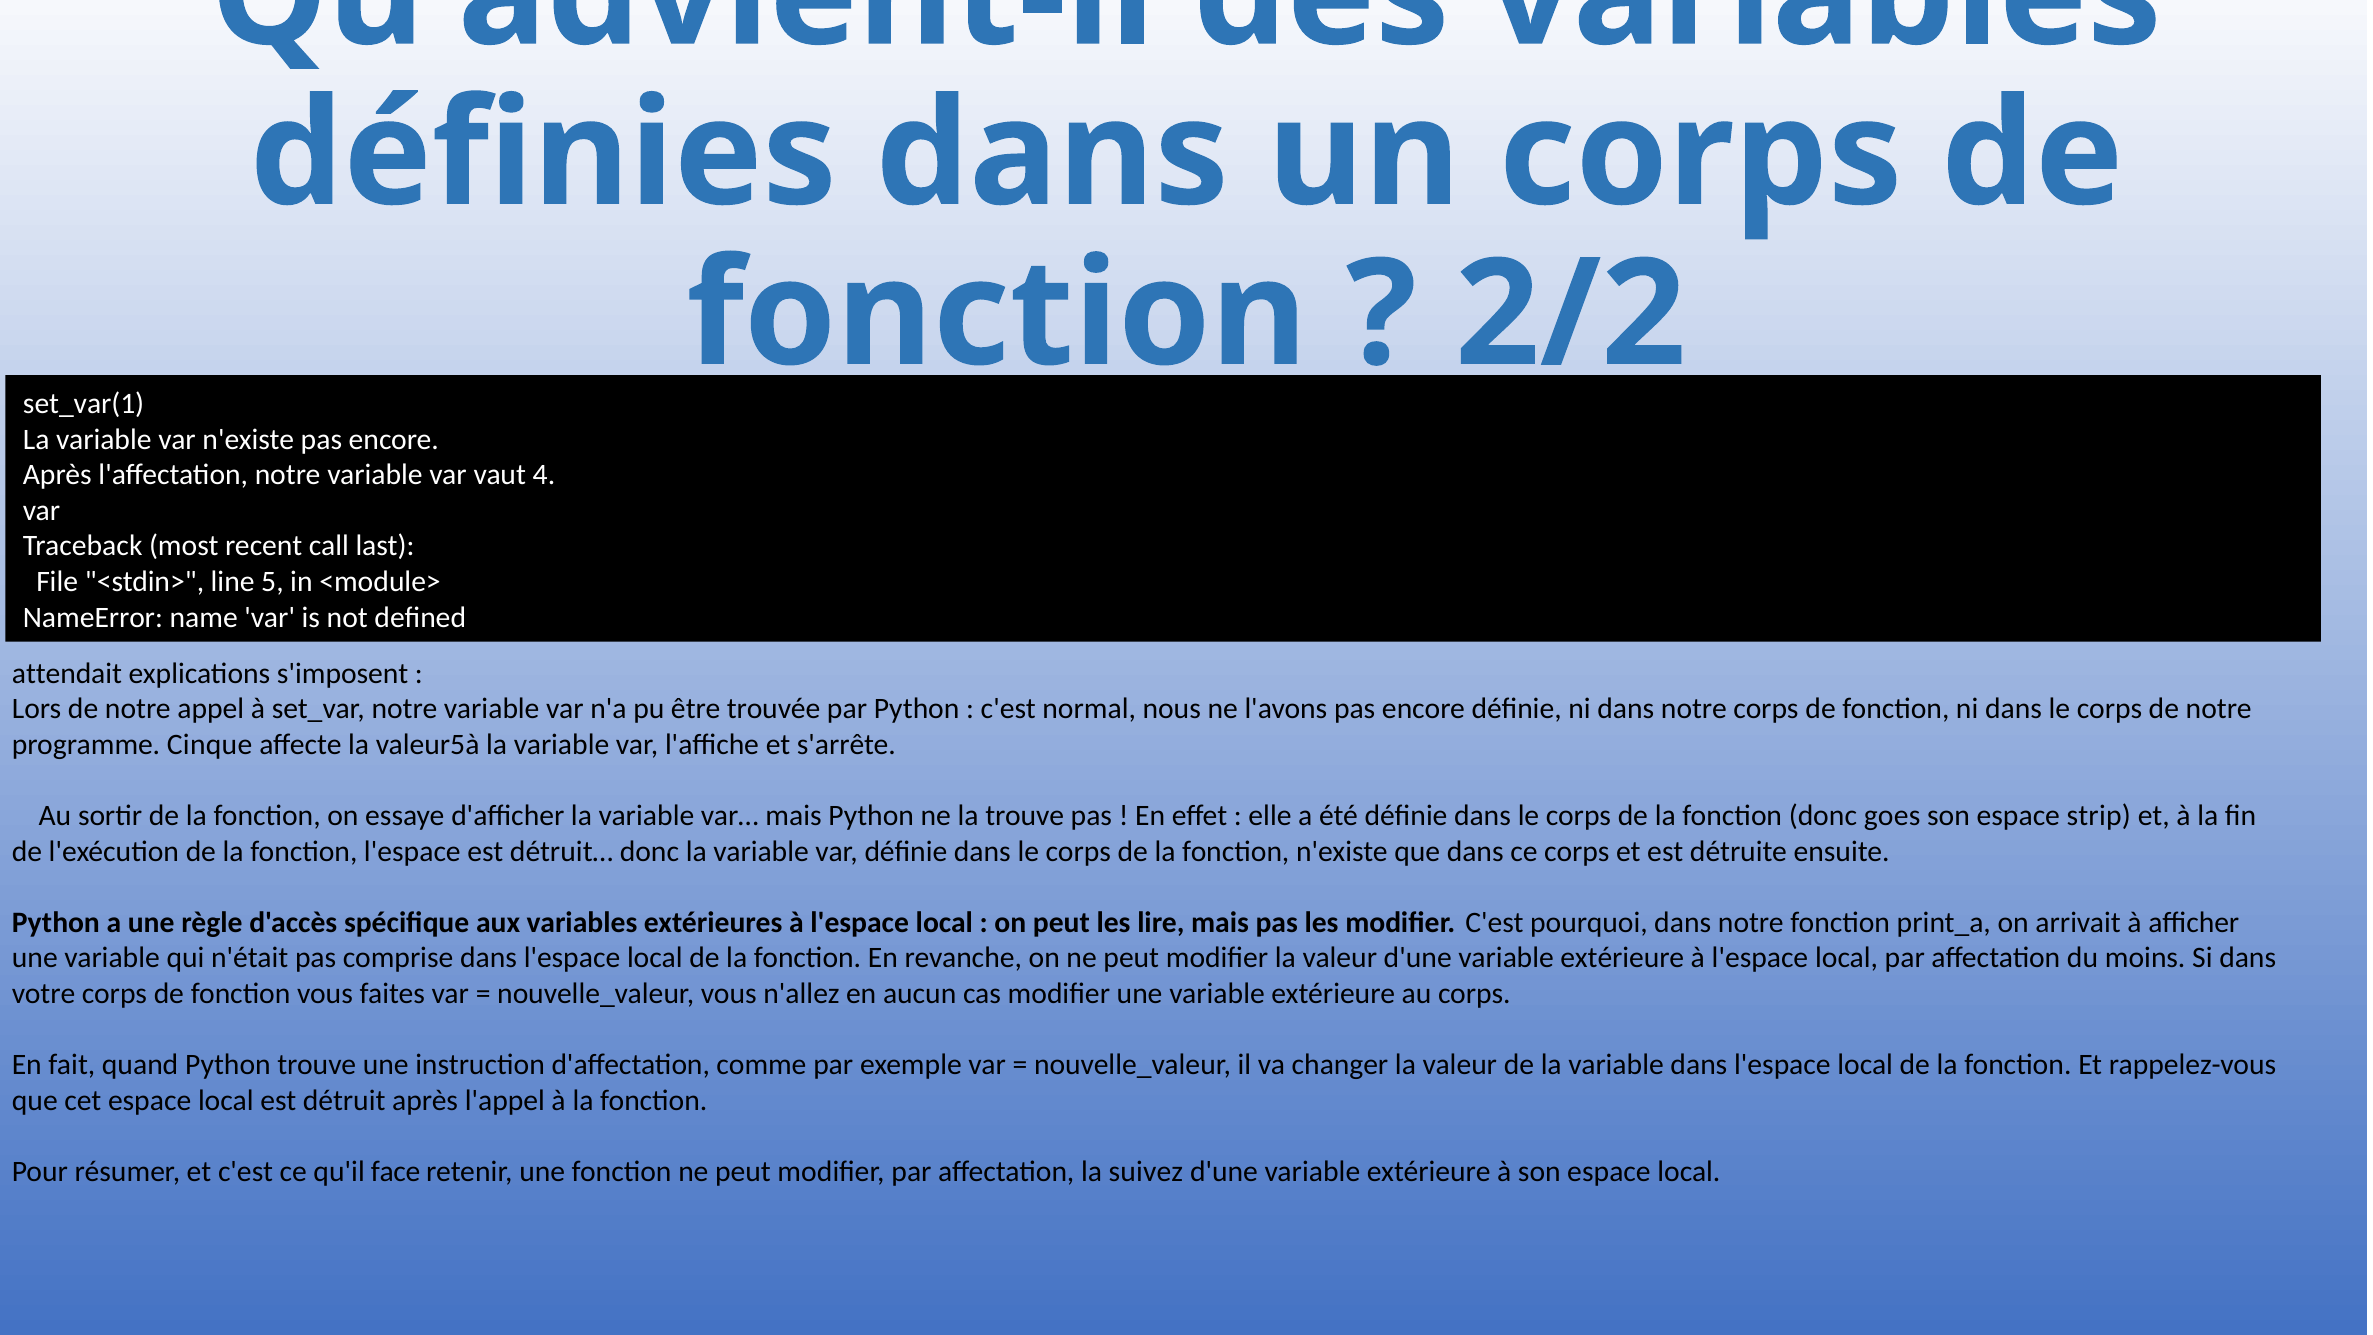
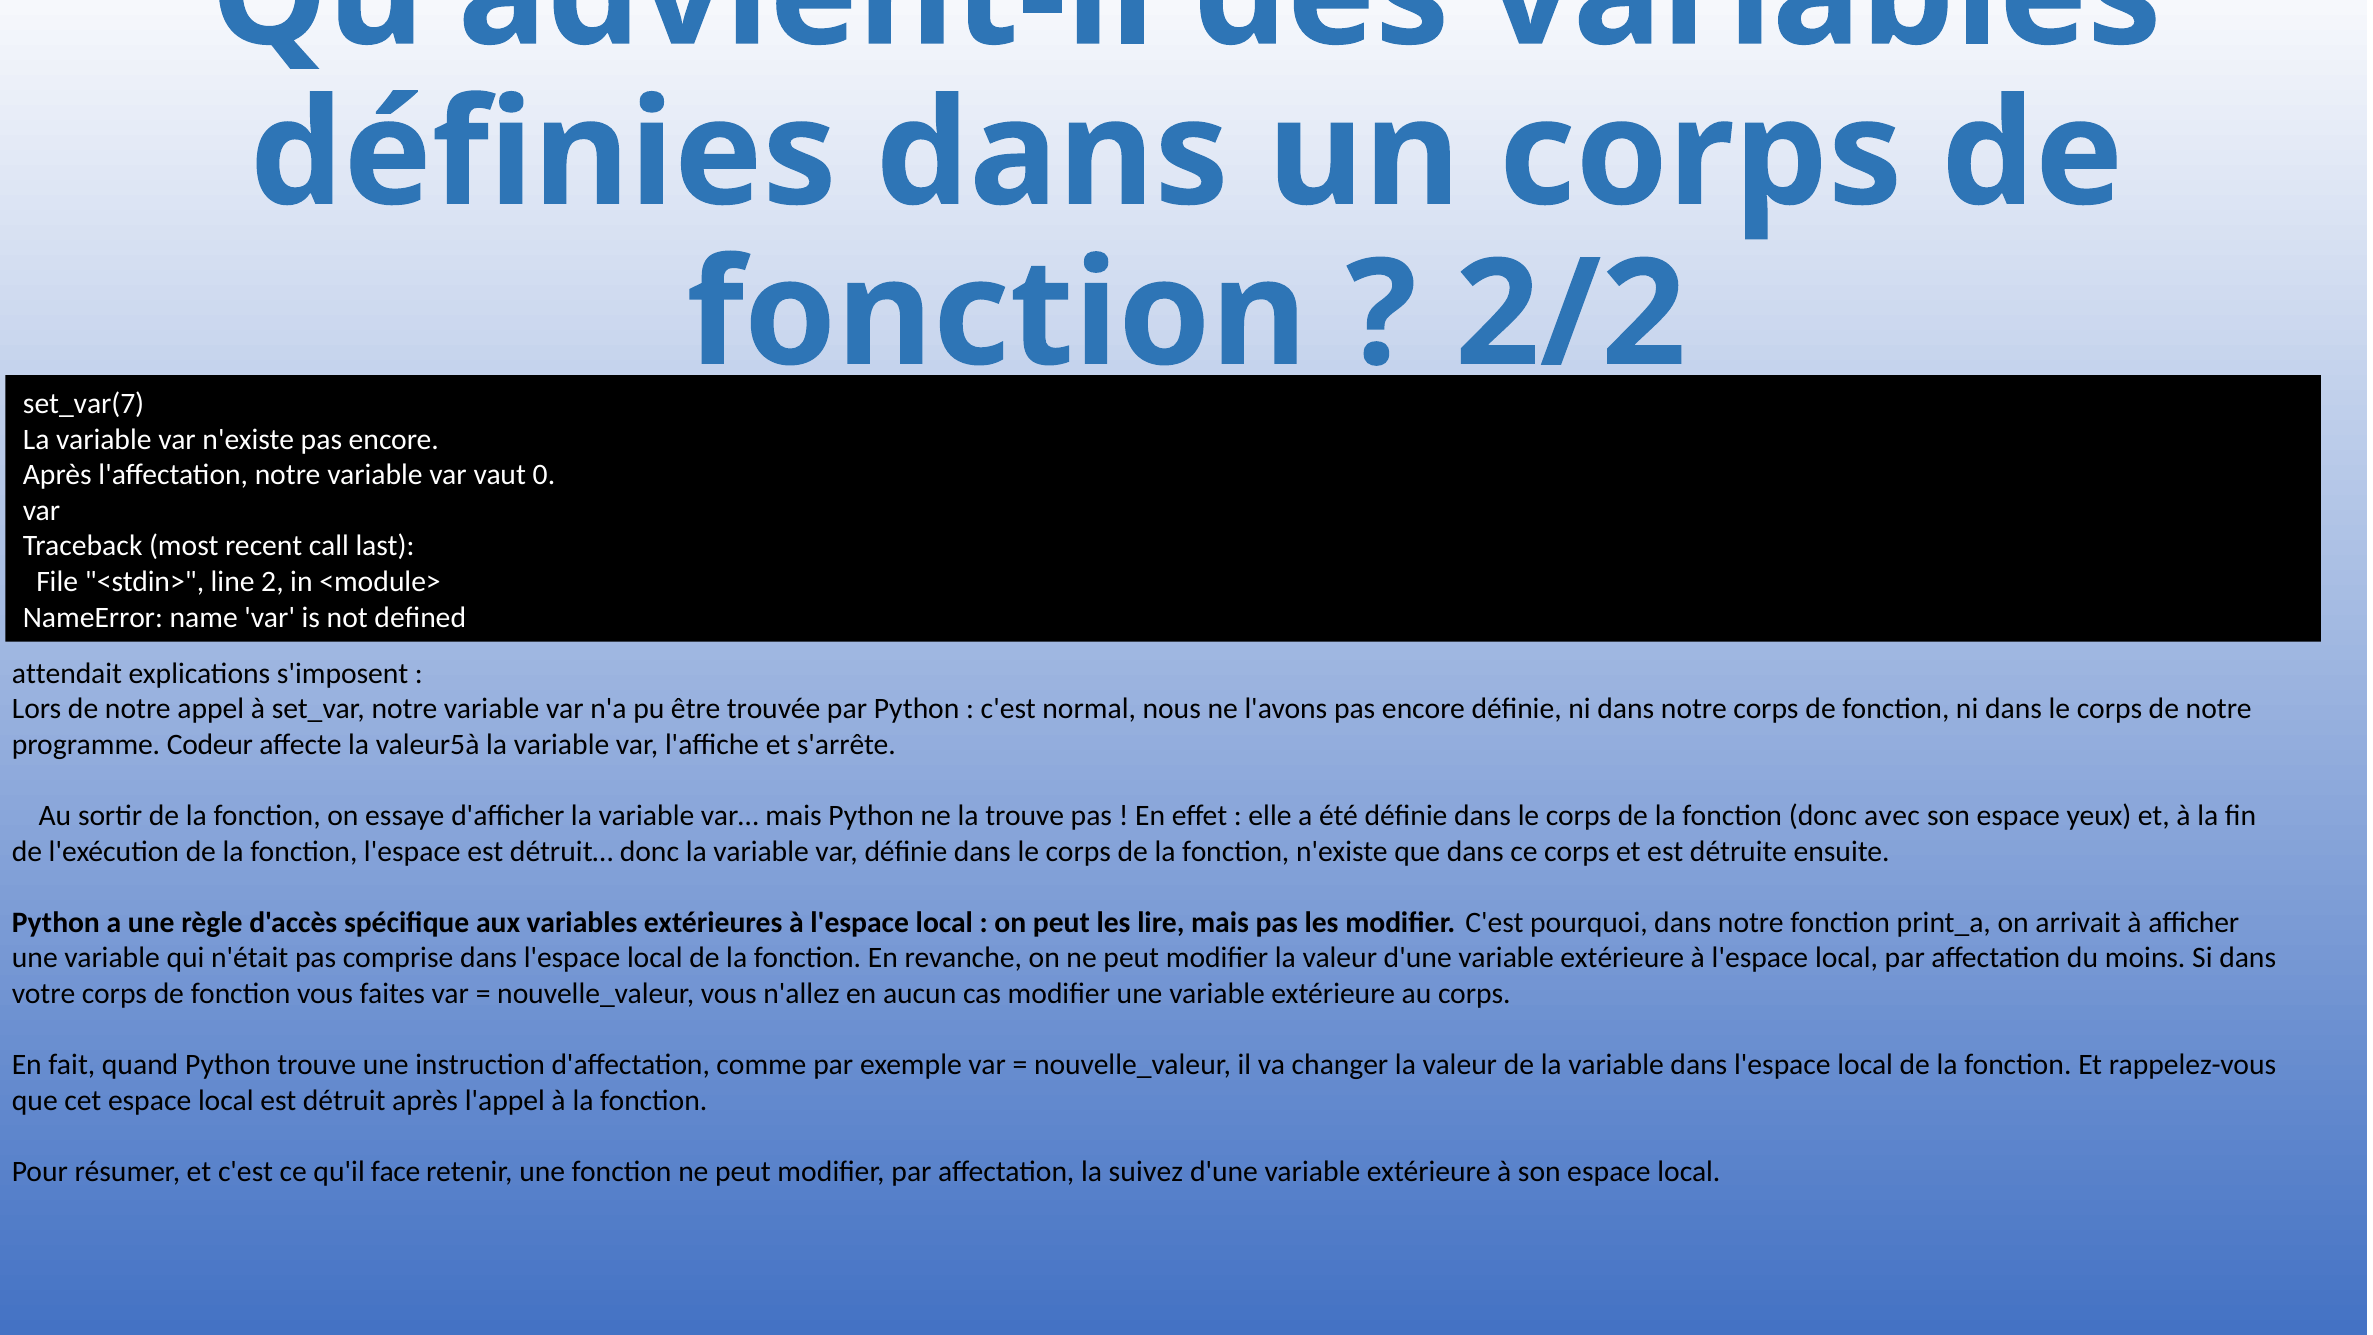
set_var(1: set_var(1 -> set_var(7
4: 4 -> 0
5: 5 -> 2
Cinque: Cinque -> Codeur
goes: goes -> avec
strip: strip -> yeux
